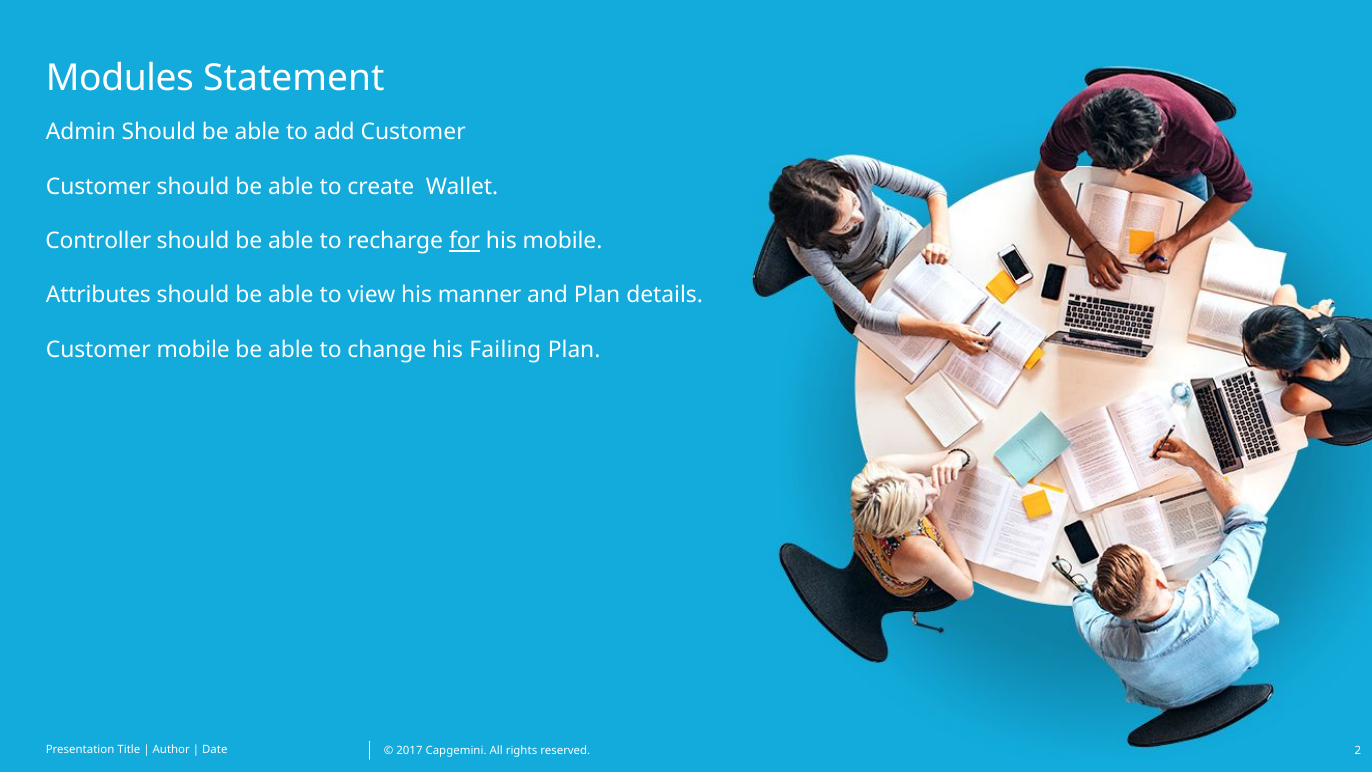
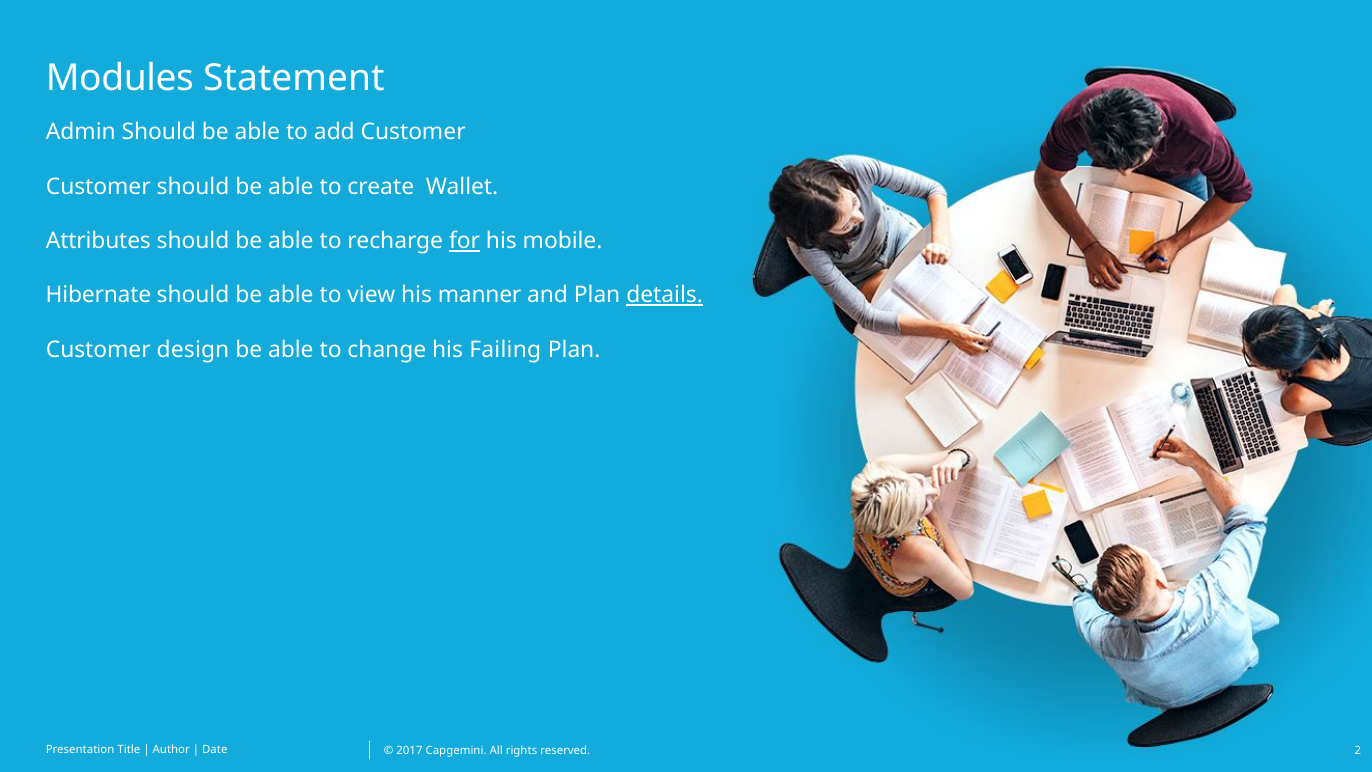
Controller: Controller -> Attributes
Attributes: Attributes -> Hibernate
details underline: none -> present
Customer mobile: mobile -> design
